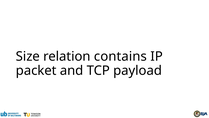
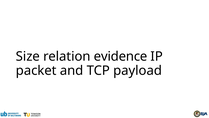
contains: contains -> evidence
